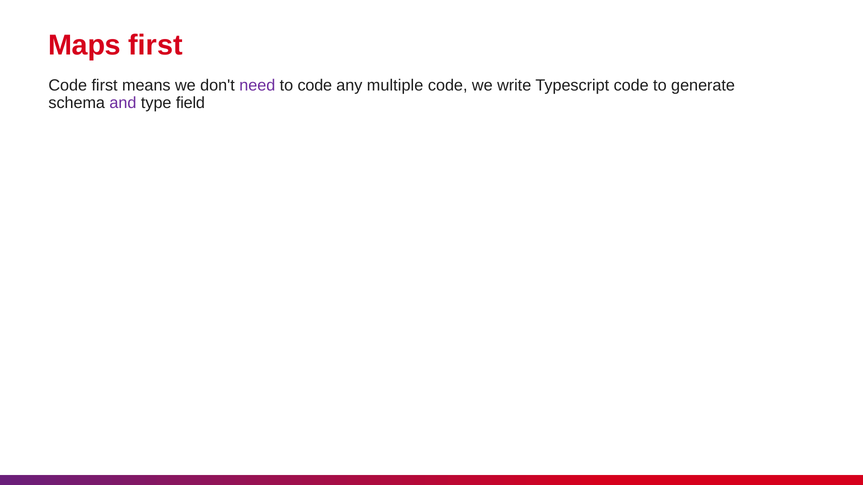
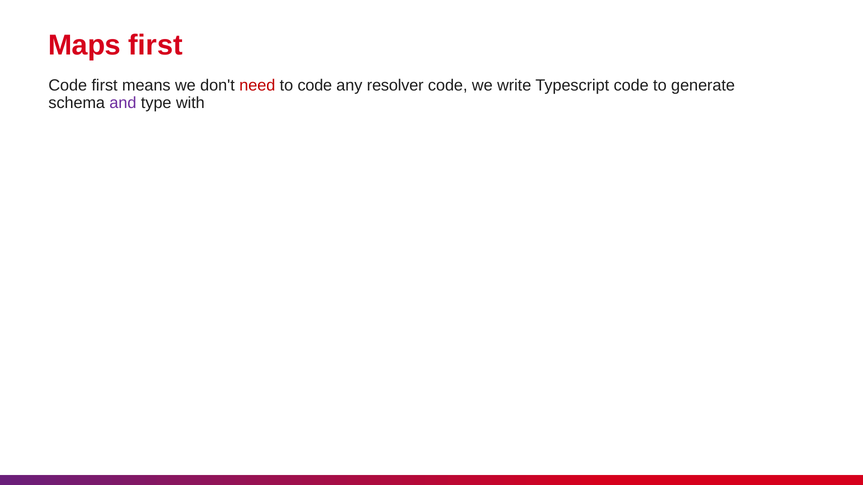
need colour: purple -> red
multiple: multiple -> resolver
field: field -> with
